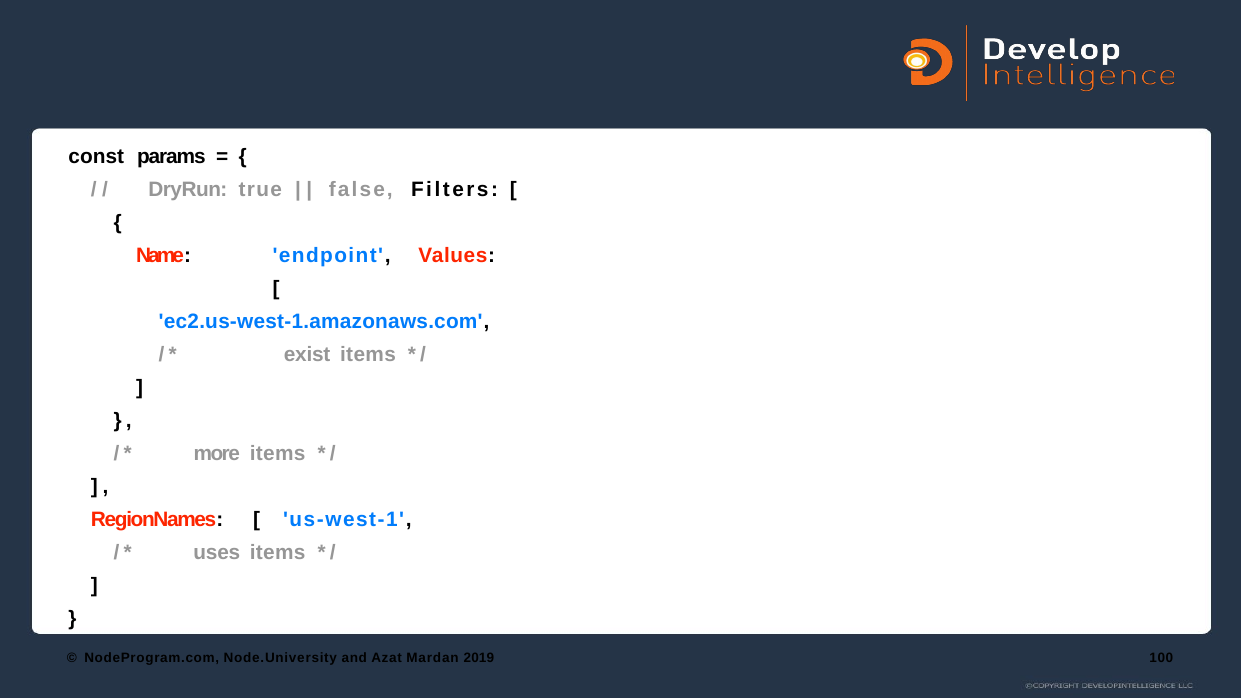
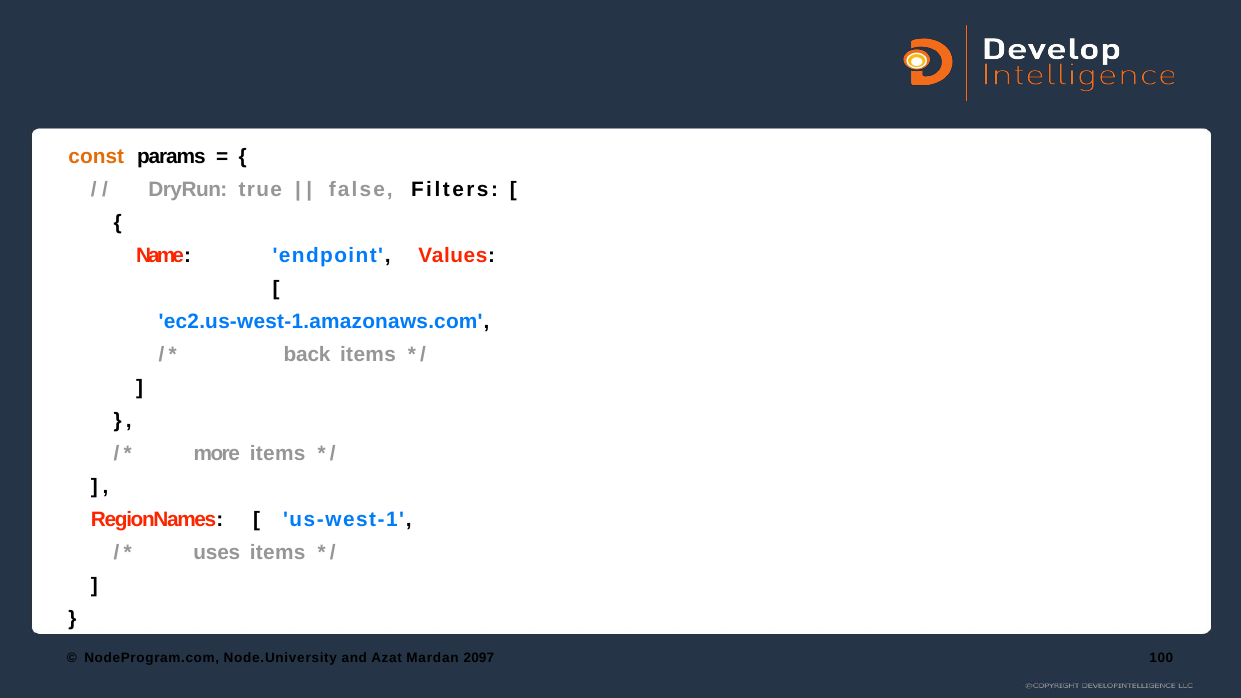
const colour: black -> orange
exist: exist -> back
2019: 2019 -> 2097
